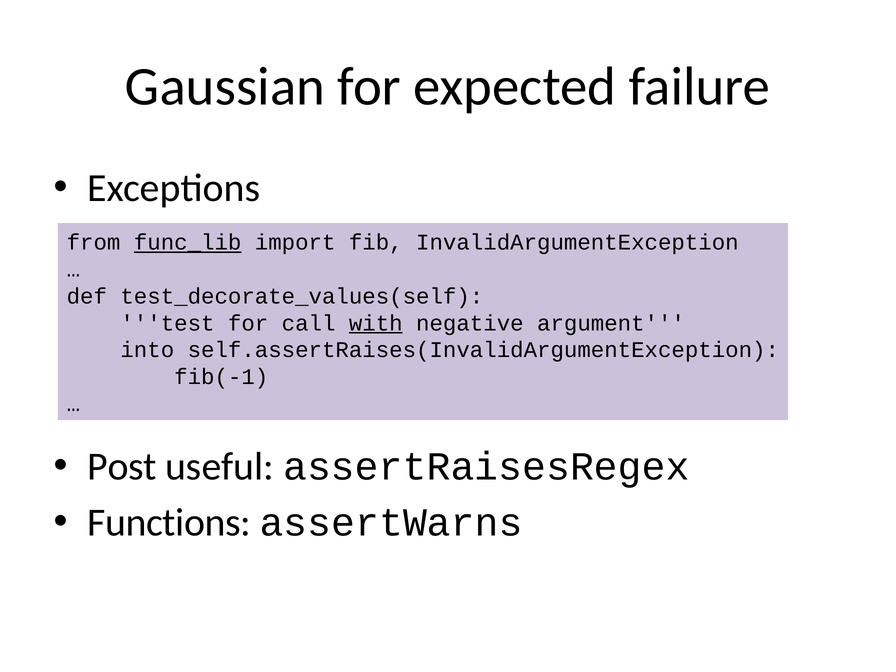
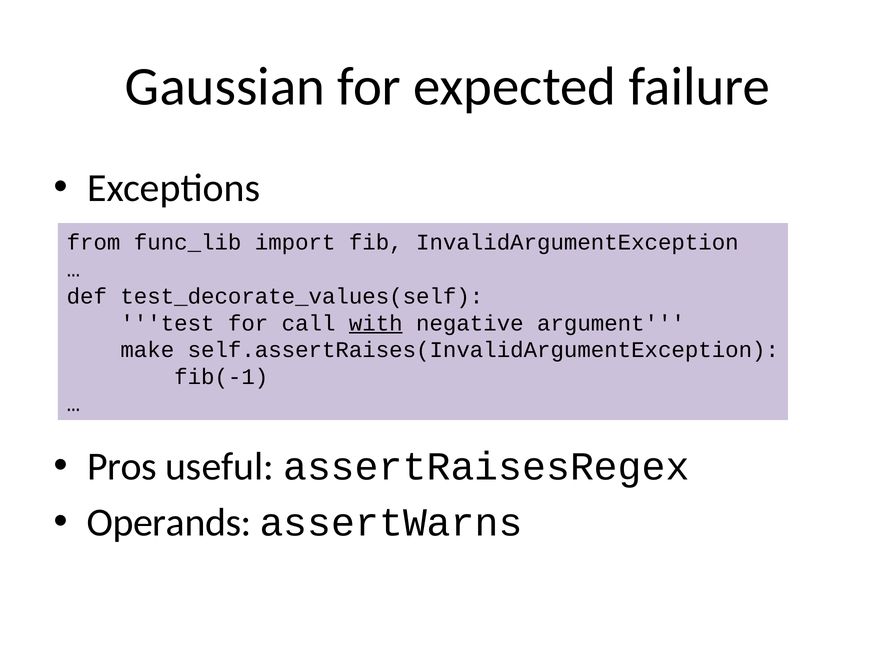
func_lib underline: present -> none
into: into -> make
Post: Post -> Pros
Functions: Functions -> Operands
